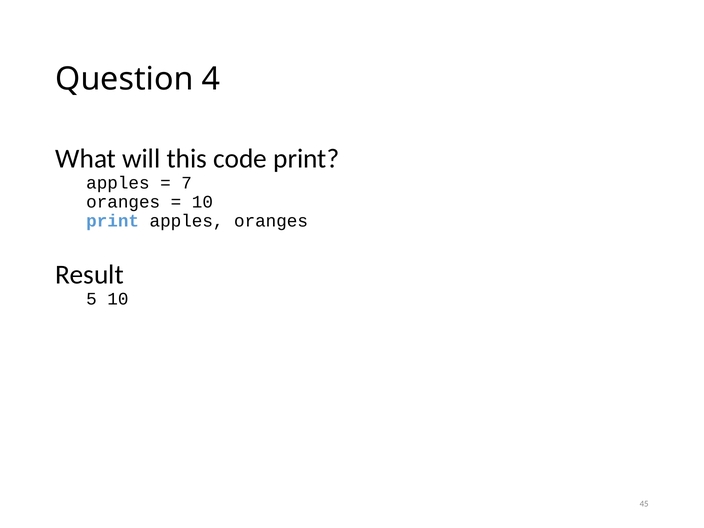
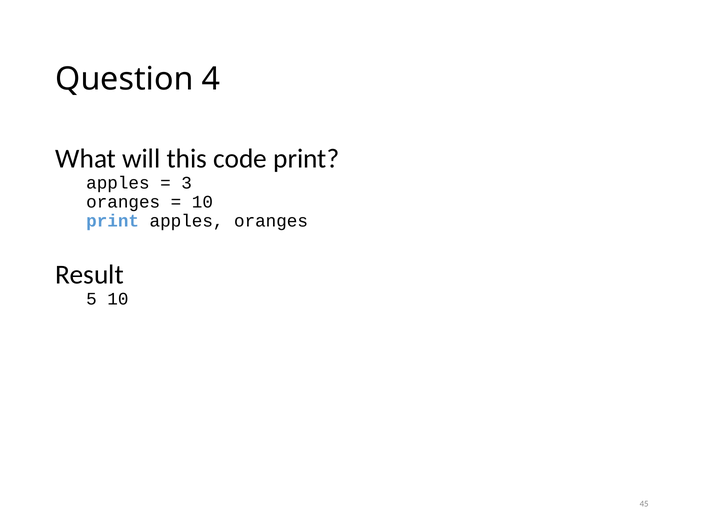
7: 7 -> 3
